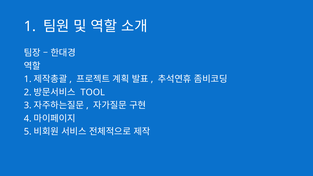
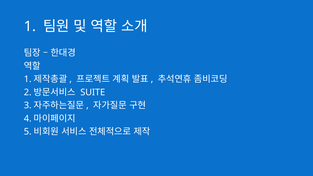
TOOL: TOOL -> SUITE
